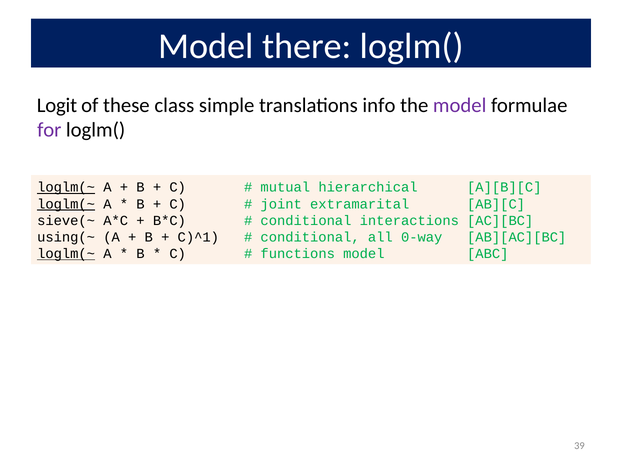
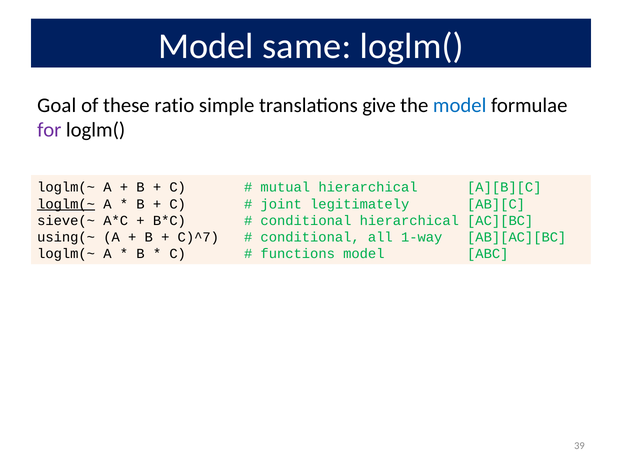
there: there -> same
Logit: Logit -> Goal
class: class -> ratio
info: info -> give
model at (460, 105) colour: purple -> blue
loglm(~ at (66, 187) underline: present -> none
extramarital: extramarital -> legitimately
conditional interactions: interactions -> hierarchical
C)^1: C)^1 -> C)^7
0-way: 0-way -> 1-way
loglm(~ at (66, 254) underline: present -> none
